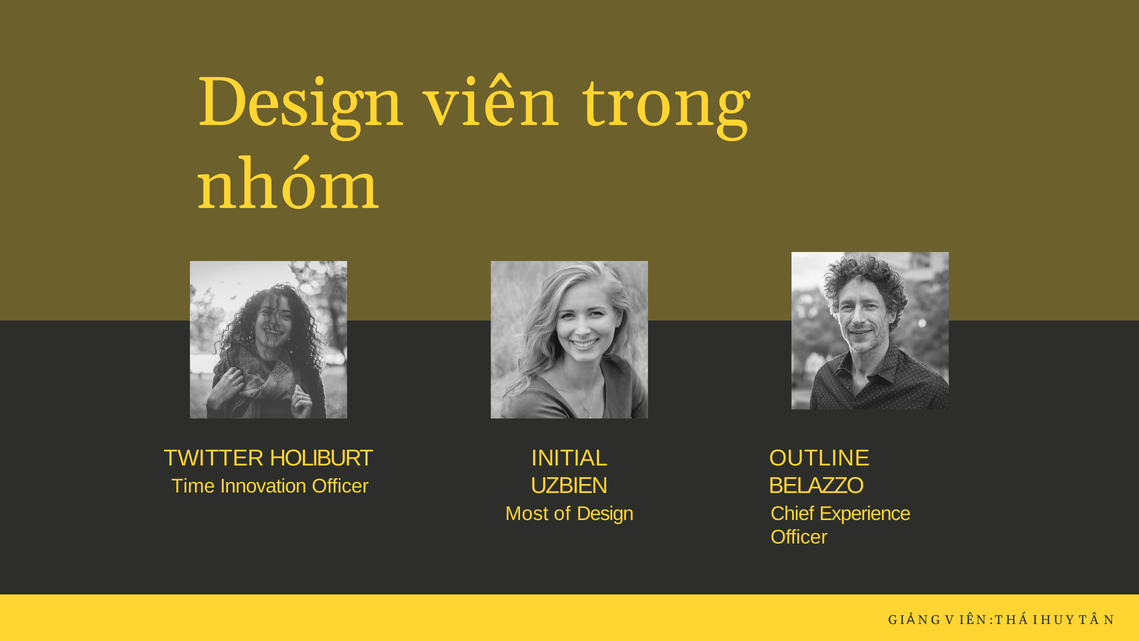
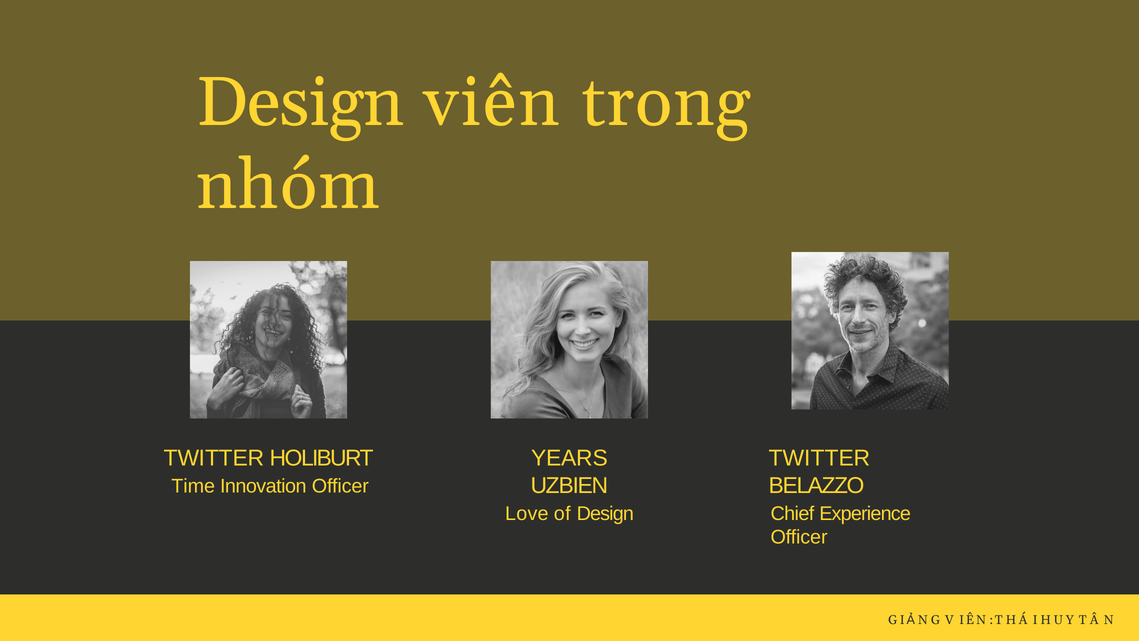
INITIAL: INITIAL -> YEARS
OUTLINE at (820, 458): OUTLINE -> TWITTER
Most: Most -> Love
